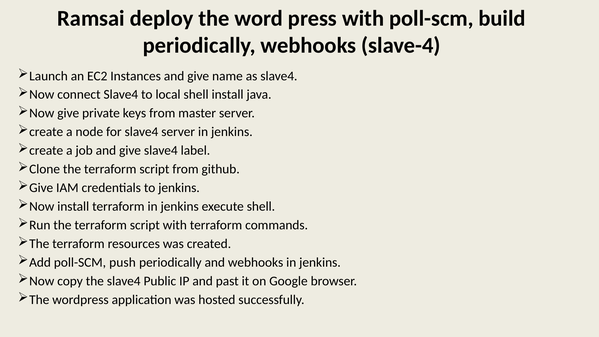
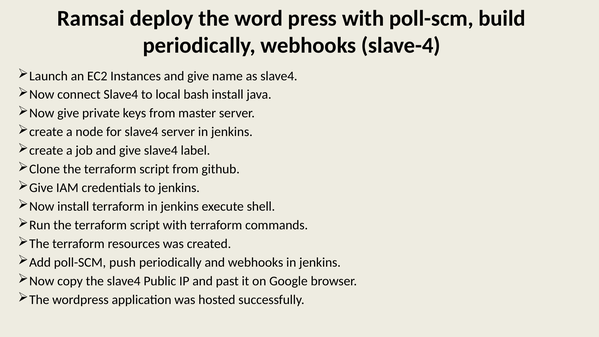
local shell: shell -> bash
